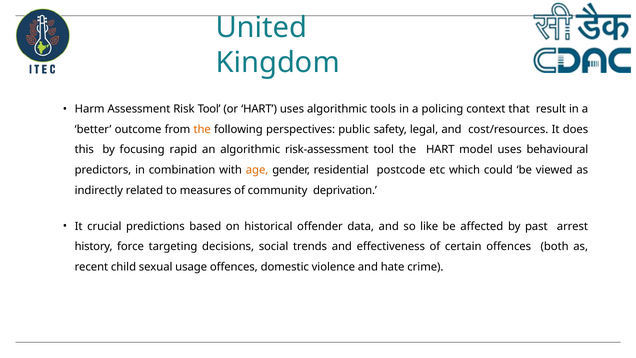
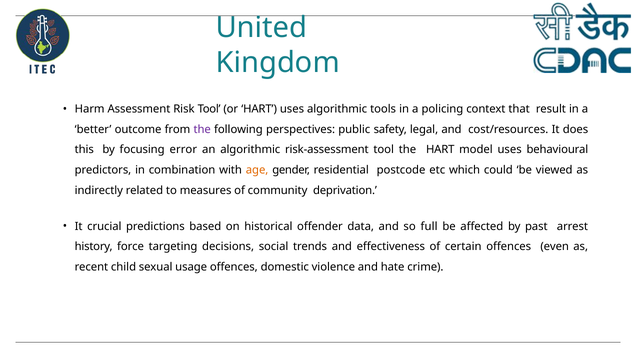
the at (202, 129) colour: orange -> purple
rapid: rapid -> error
like: like -> full
both: both -> even
